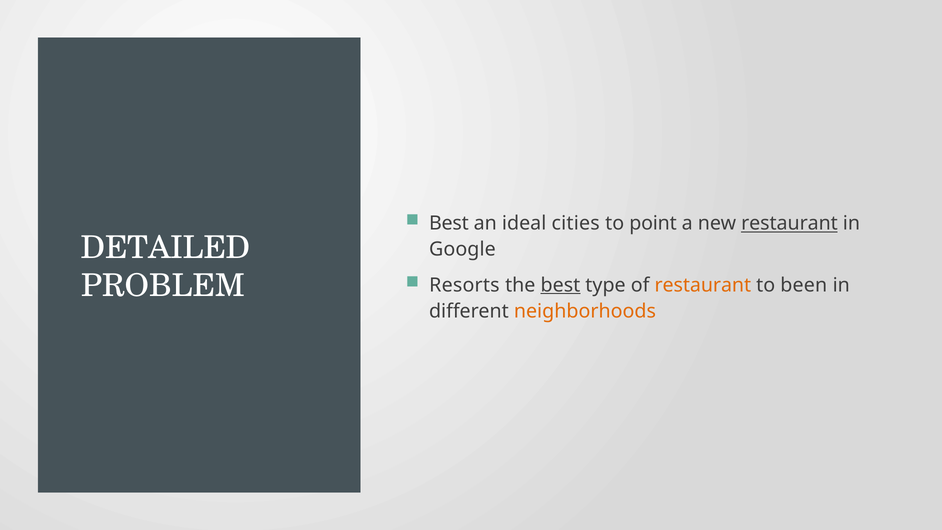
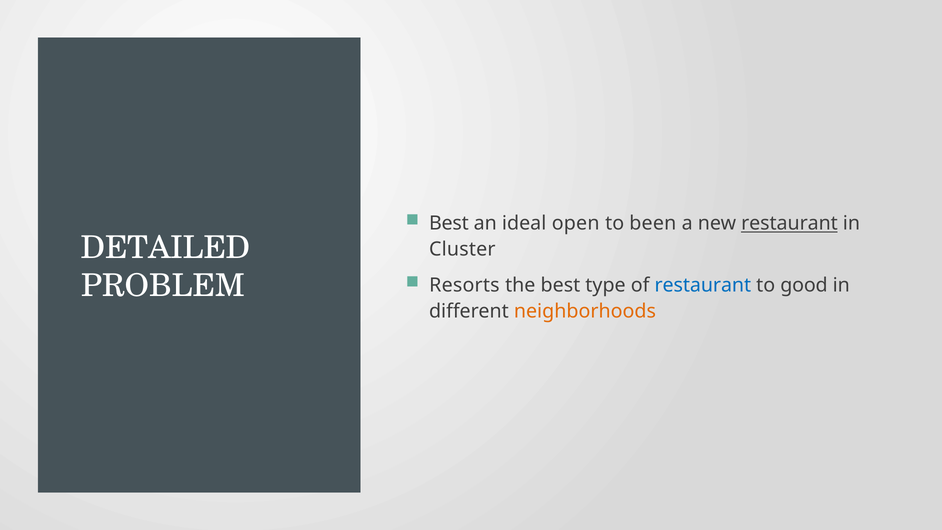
cities: cities -> open
point: point -> been
Google: Google -> Cluster
best at (560, 285) underline: present -> none
restaurant at (703, 285) colour: orange -> blue
been: been -> good
